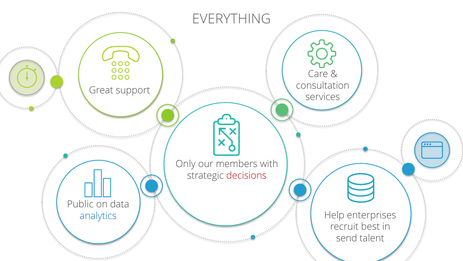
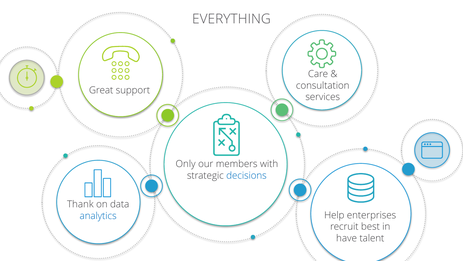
decisions colour: red -> blue
Public: Public -> Thank
send: send -> have
